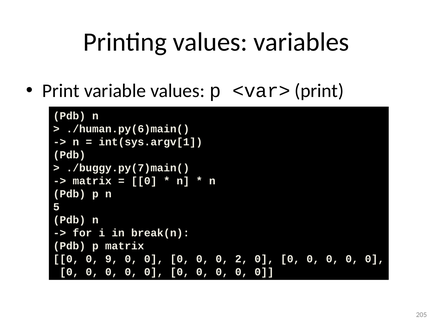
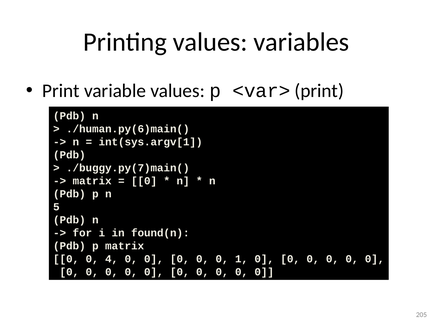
break(n: break(n -> found(n
9: 9 -> 4
2: 2 -> 1
